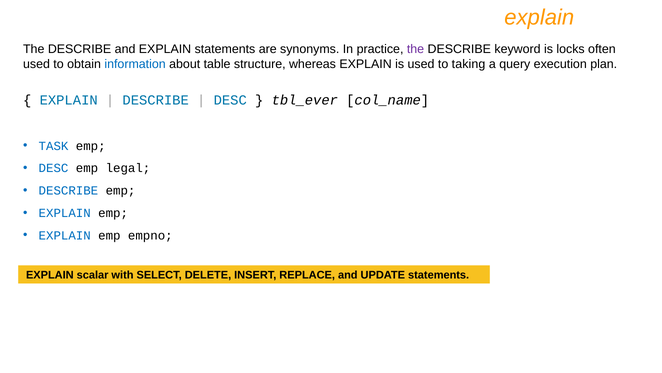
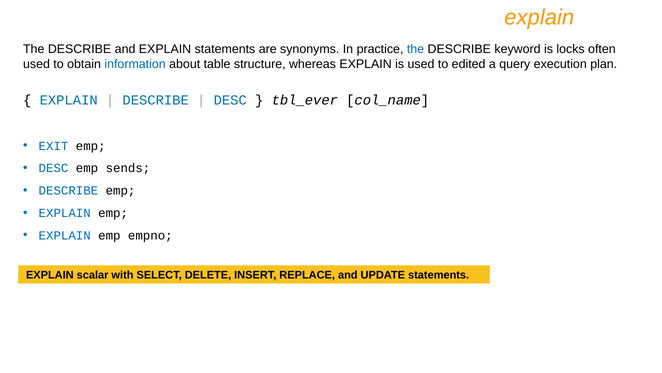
the at (416, 49) colour: purple -> blue
taking: taking -> edited
TASK: TASK -> EXIT
legal: legal -> sends
